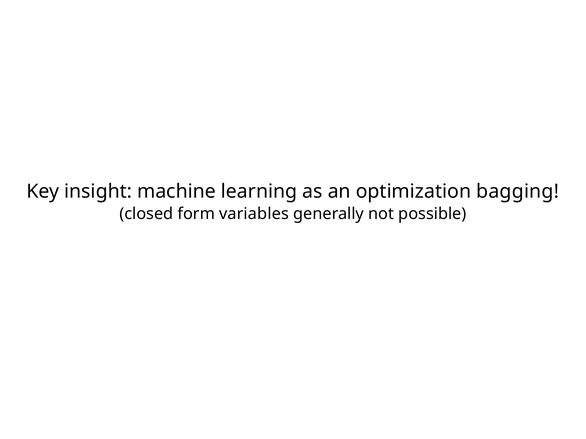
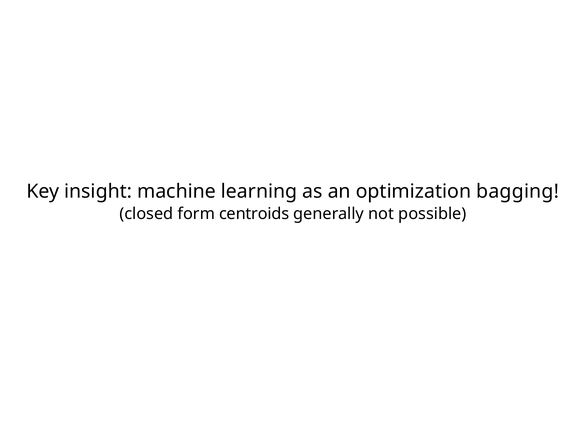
variables: variables -> centroids
